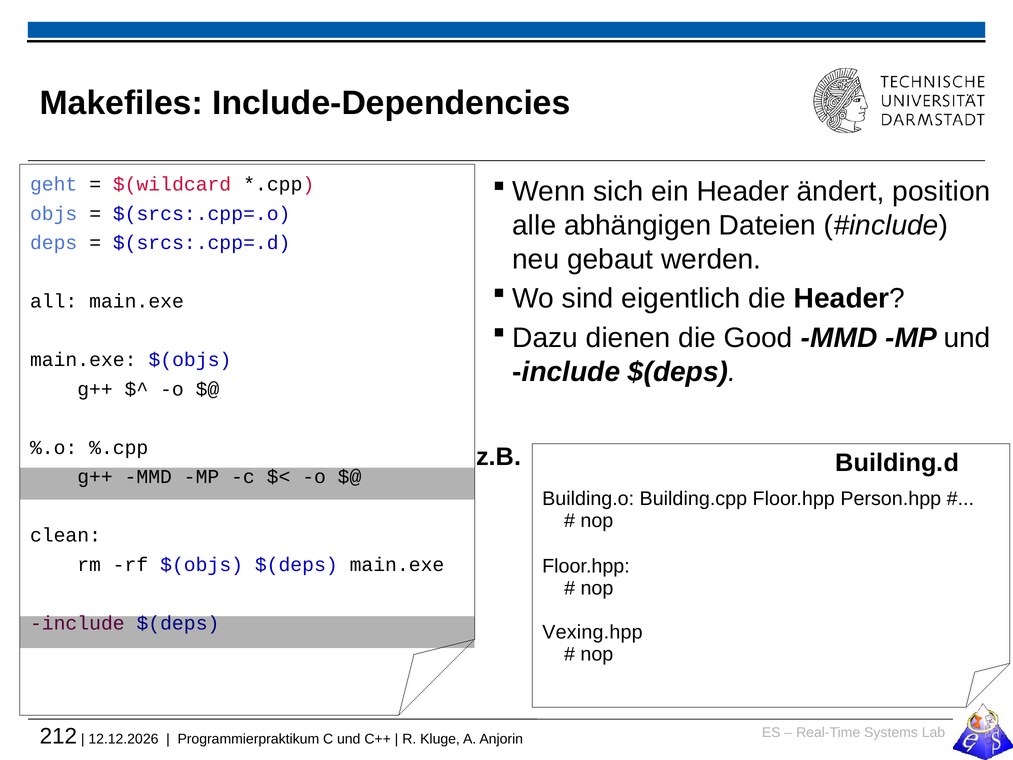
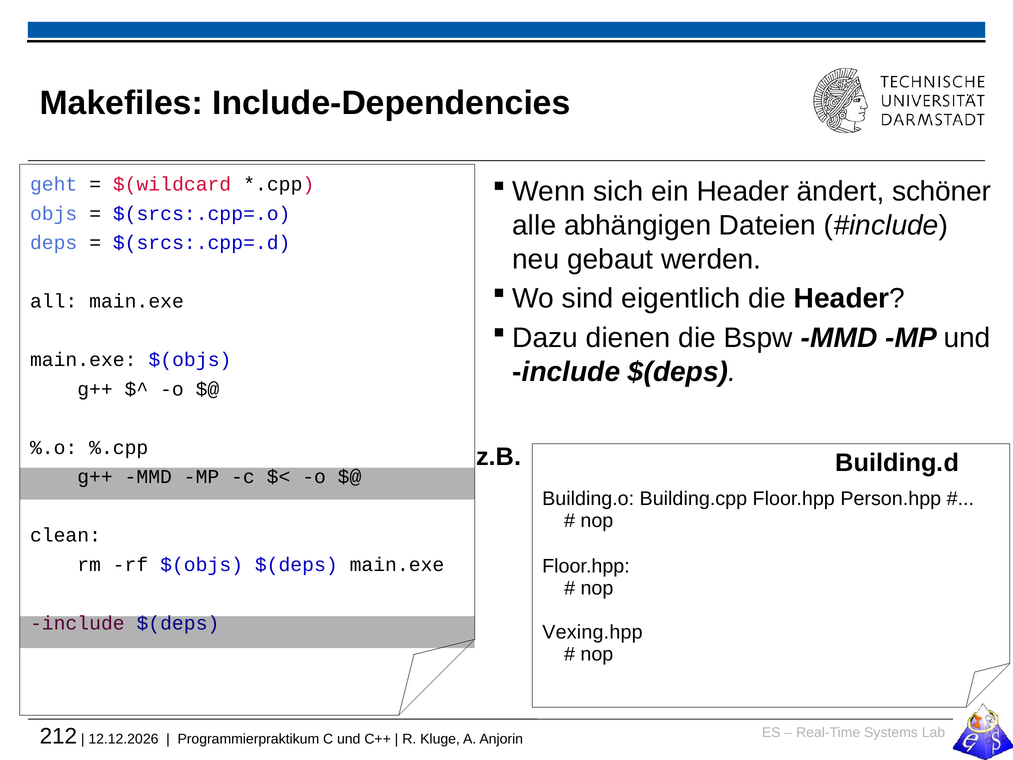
position: position -> schöner
Good: Good -> Bspw
